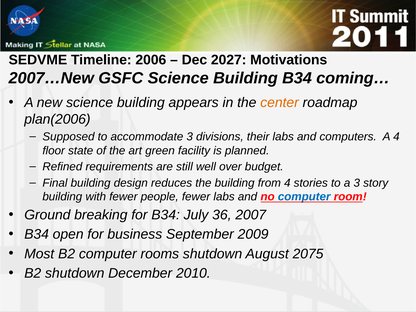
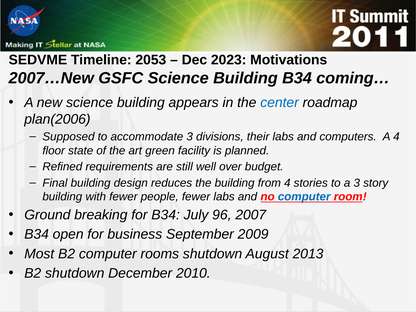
2006: 2006 -> 2053
2027: 2027 -> 2023
center colour: orange -> blue
36: 36 -> 96
2075: 2075 -> 2013
